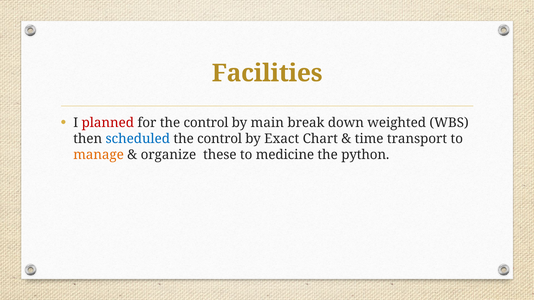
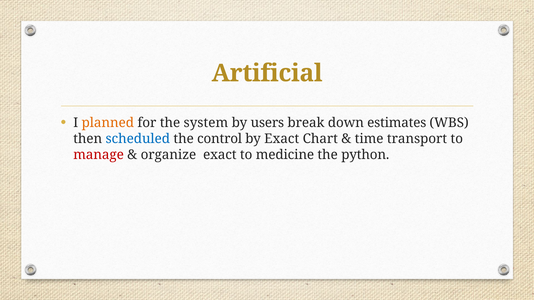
Facilities: Facilities -> Artificial
planned colour: red -> orange
for the control: control -> system
main: main -> users
weighted: weighted -> estimates
manage colour: orange -> red
organize these: these -> exact
